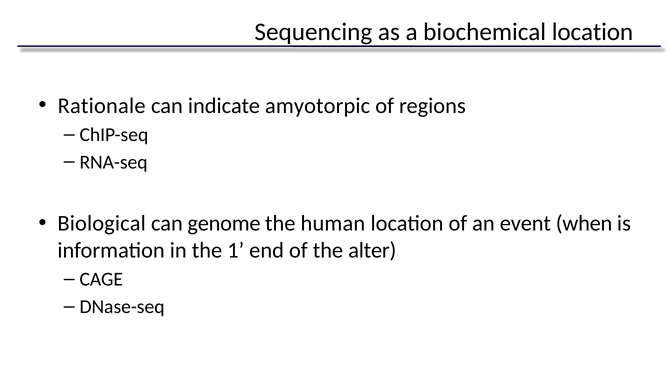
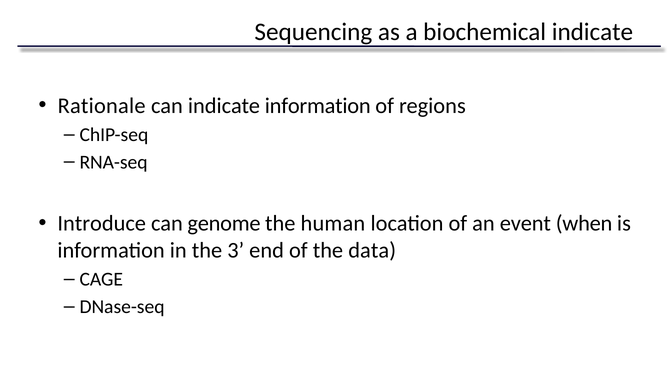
biochemical location: location -> indicate
indicate amyotorpic: amyotorpic -> information
Biological: Biological -> Introduce
1: 1 -> 3
alter: alter -> data
